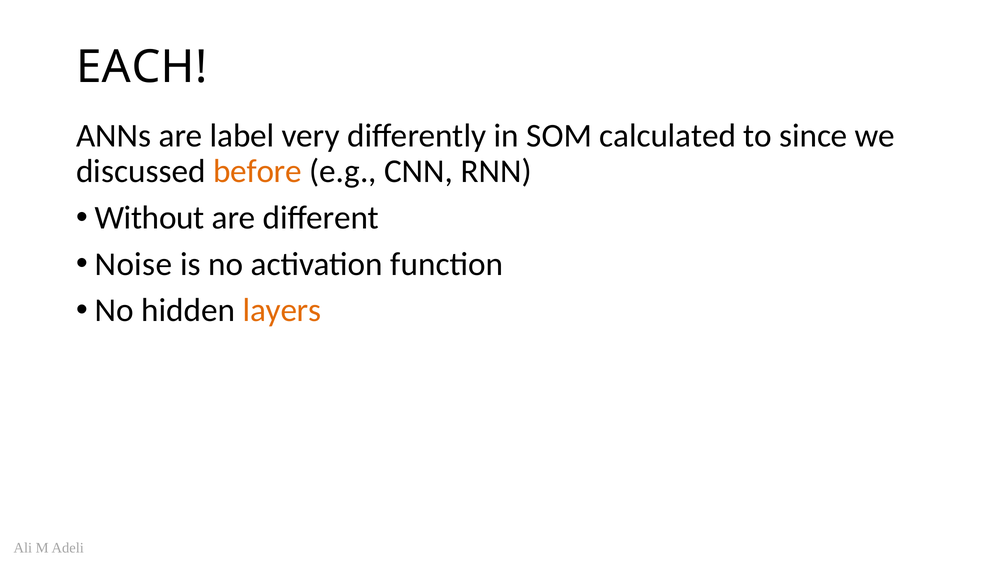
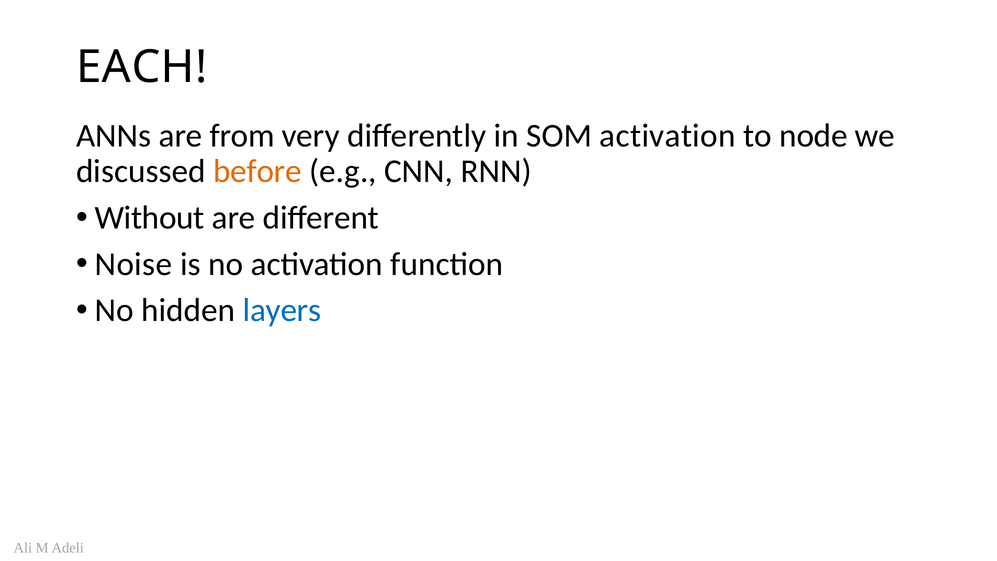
label: label -> from
SOM calculated: calculated -> activation
since: since -> node
layers colour: orange -> blue
